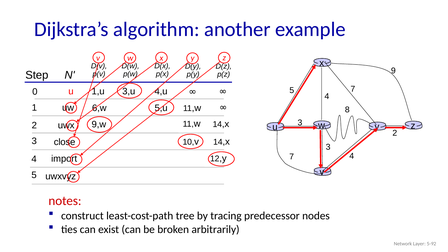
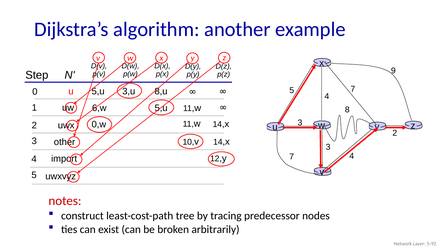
1,u at (98, 91): 1,u -> 5,u
4,u: 4,u -> 8,u
9,w: 9,w -> 0,w
close: close -> other
